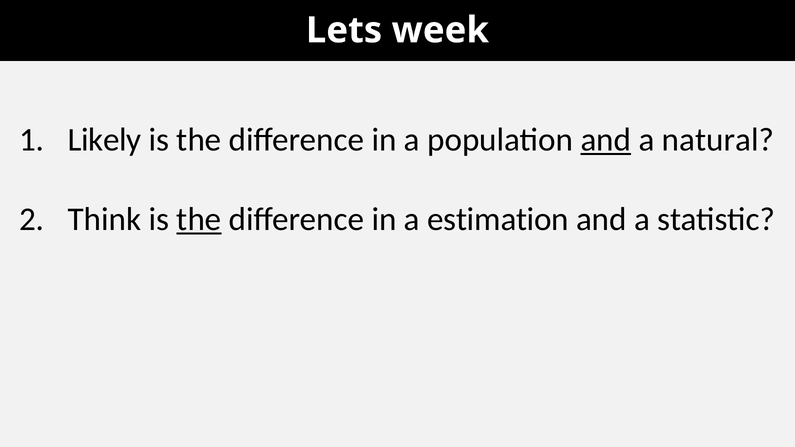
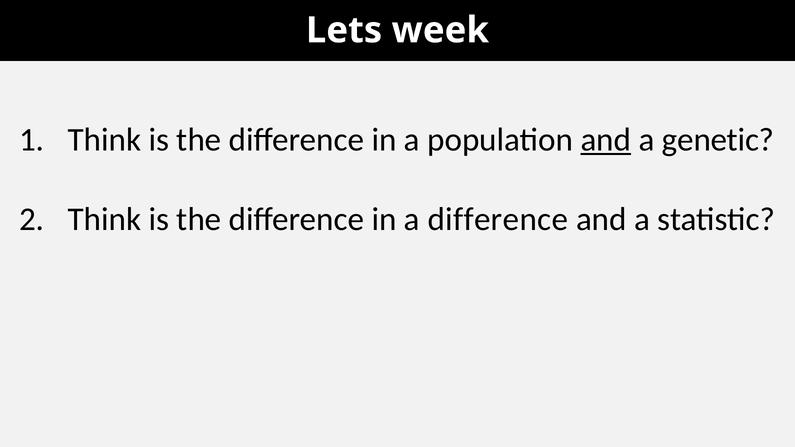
Likely at (105, 140): Likely -> Think
natural: natural -> genetic
the at (199, 220) underline: present -> none
a estimation: estimation -> difference
